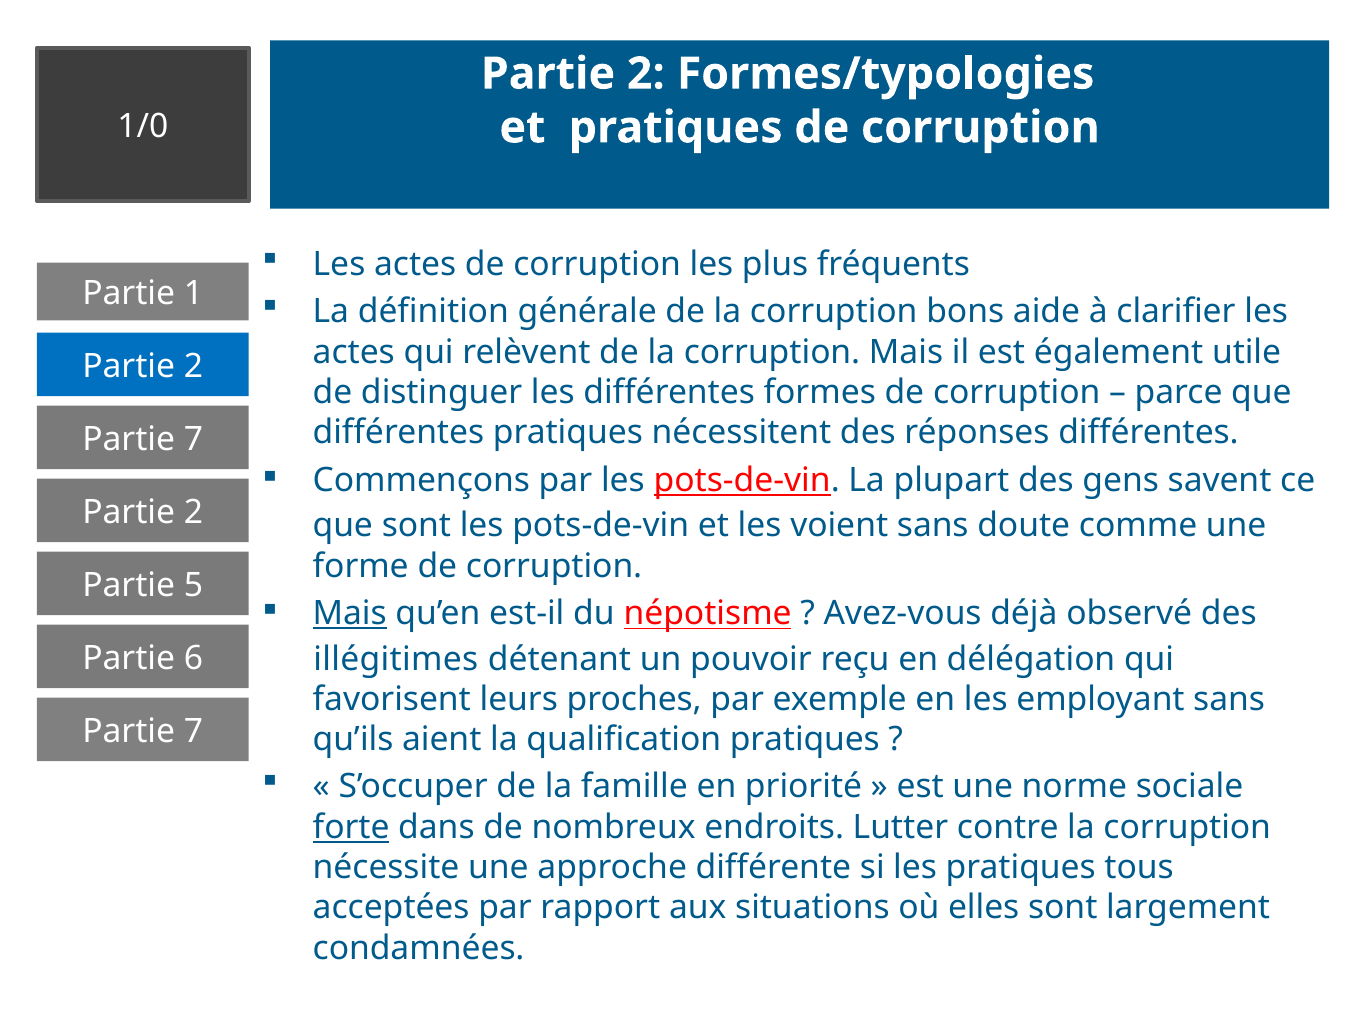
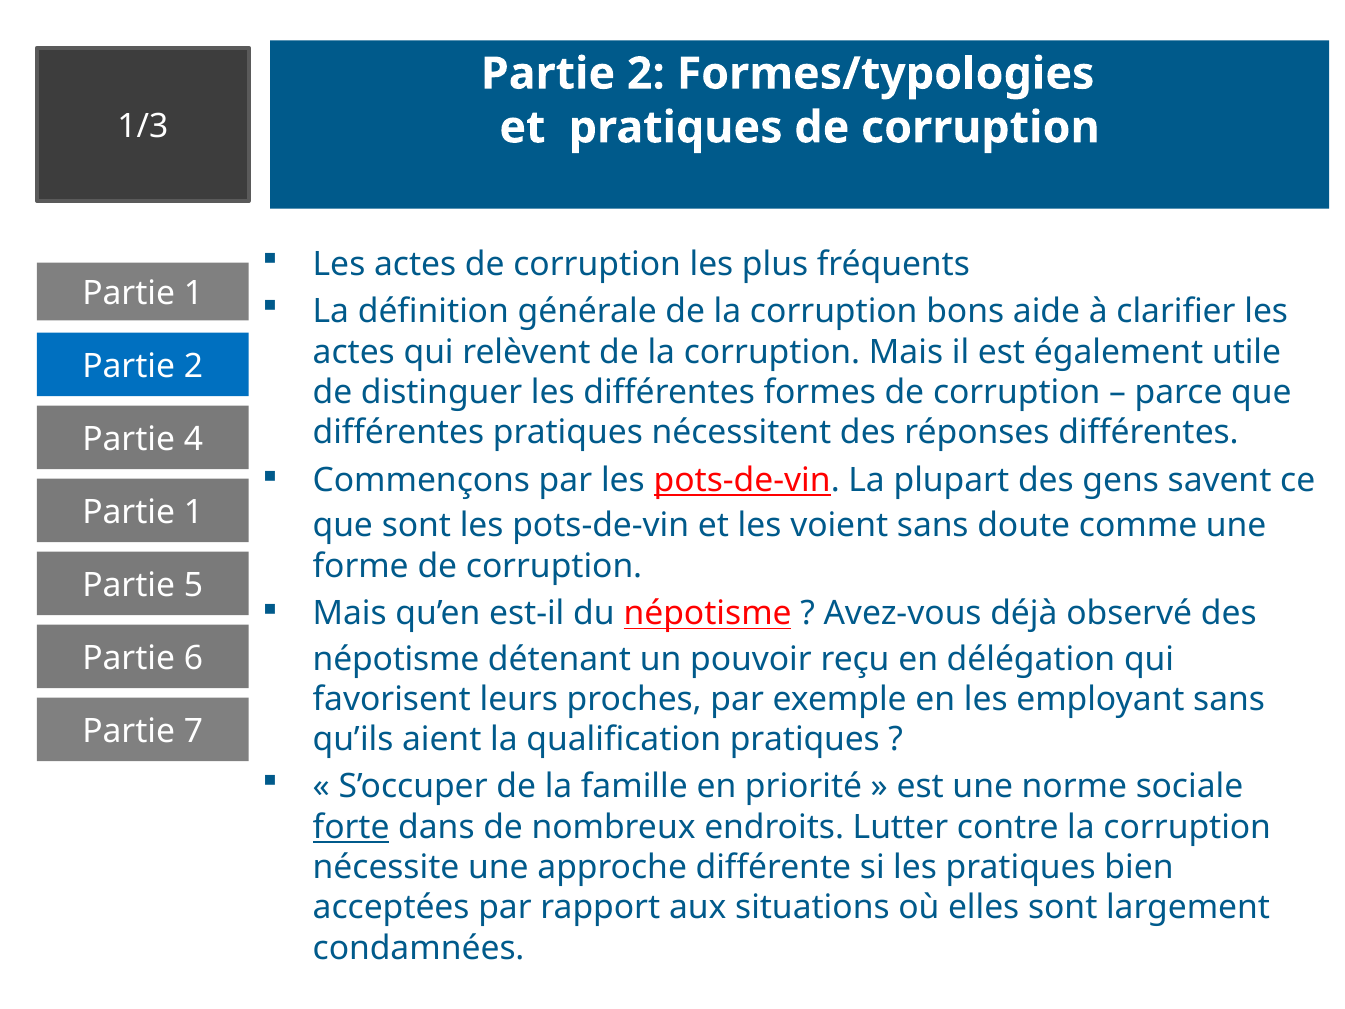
1/0: 1/0 -> 1/3
7 at (194, 440): 7 -> 4
2 at (194, 513): 2 -> 1
Mais at (350, 613) underline: present -> none
illégitimes at (396, 659): illégitimes -> népotisme
tous: tous -> bien
